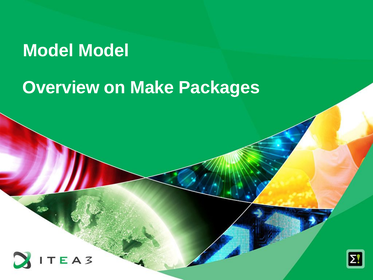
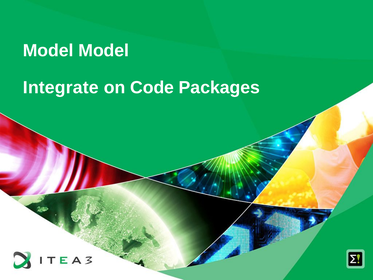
Overview: Overview -> Integrate
Make: Make -> Code
